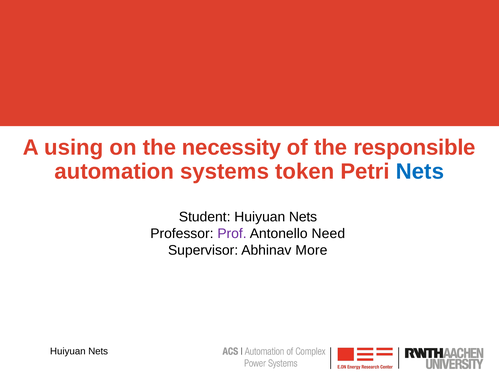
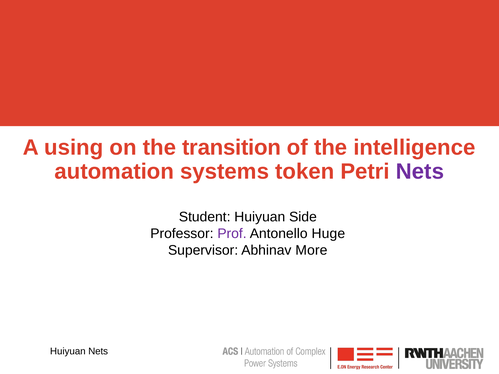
necessity: necessity -> transition
responsible: responsible -> intelligence
Nets at (420, 172) colour: blue -> purple
Student Huiyuan Nets: Nets -> Side
Need: Need -> Huge
